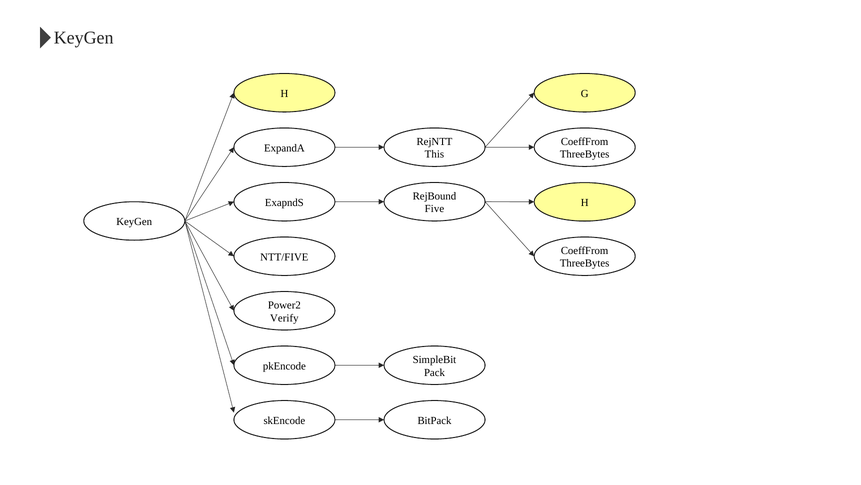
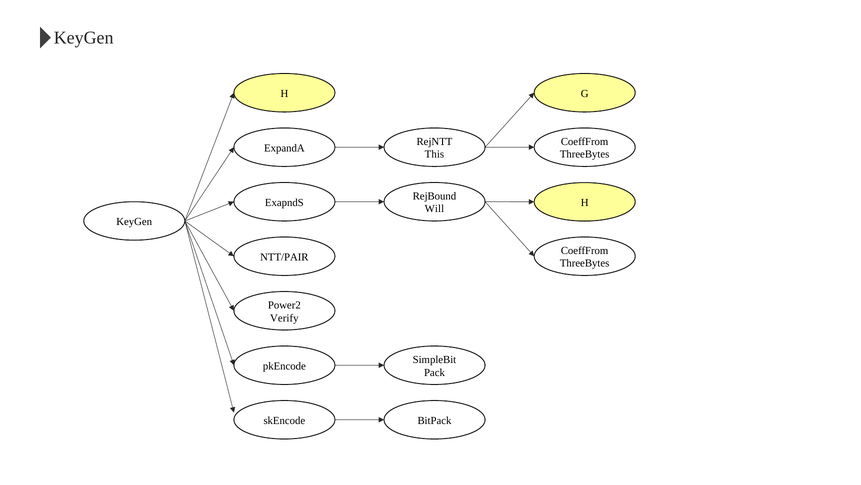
Five: Five -> Will
NTT/FIVE: NTT/FIVE -> NTT/PAIR
